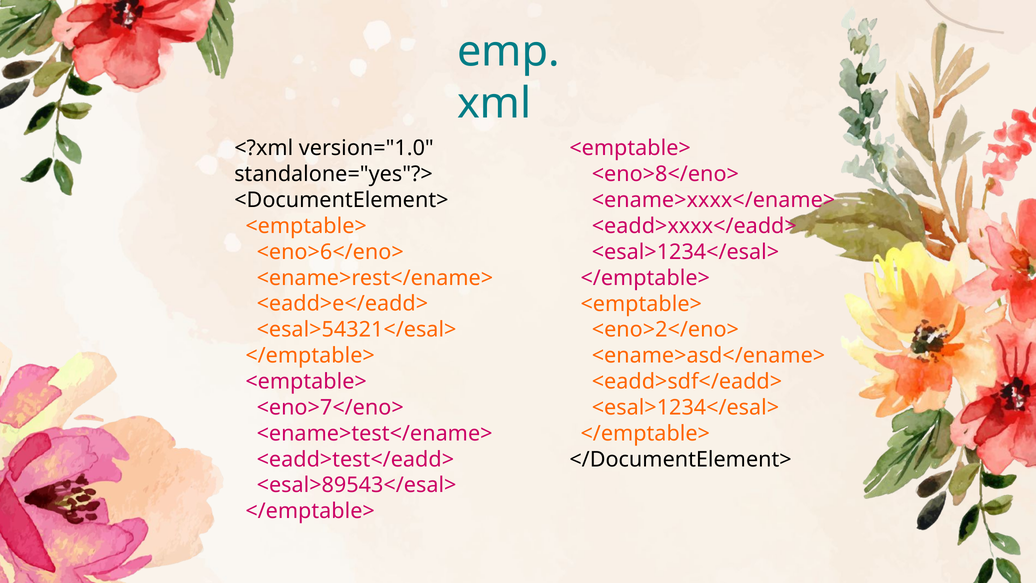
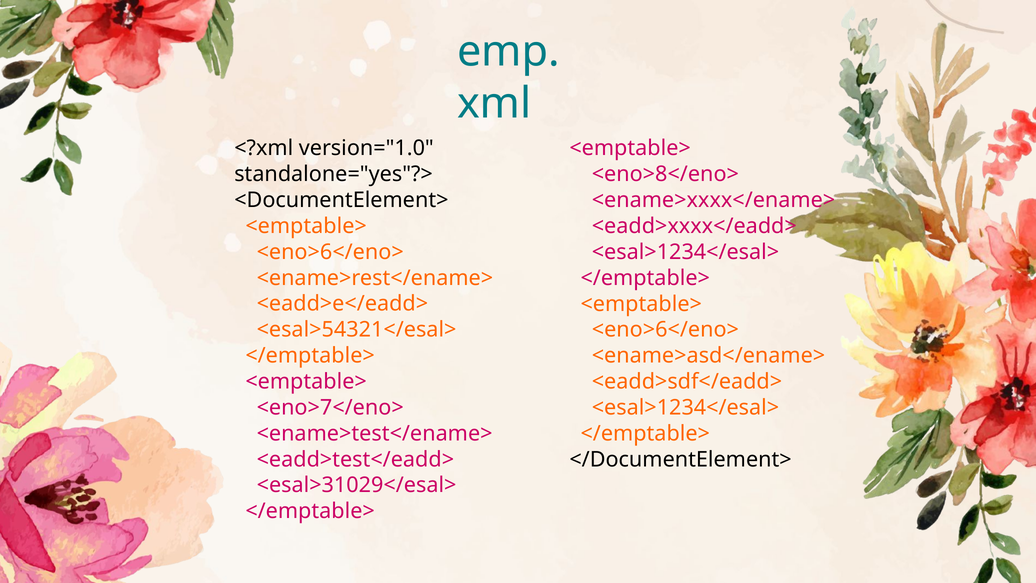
<eno>2</eno> at (665, 330): <eno>2</eno> -> <eno>6</eno>
<esal>89543</esal>: <esal>89543</esal> -> <esal>31029</esal>
